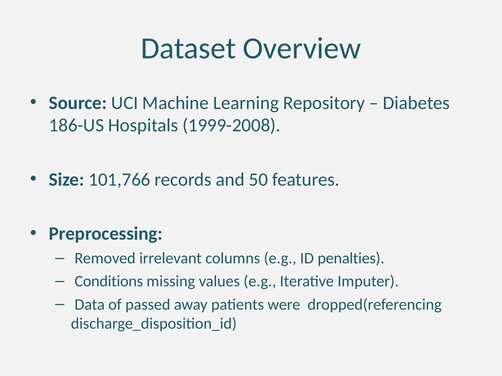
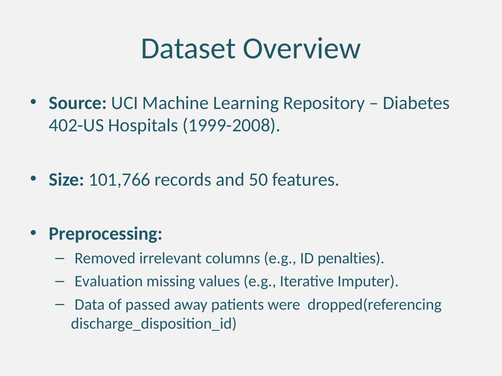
186-US: 186-US -> 402-US
Conditions: Conditions -> Evaluation
